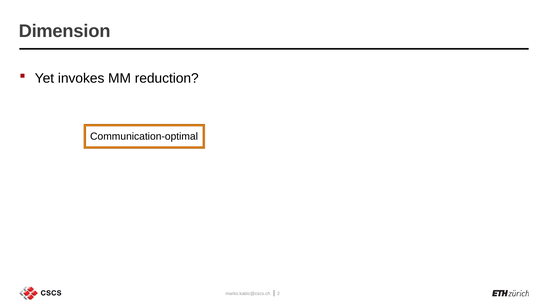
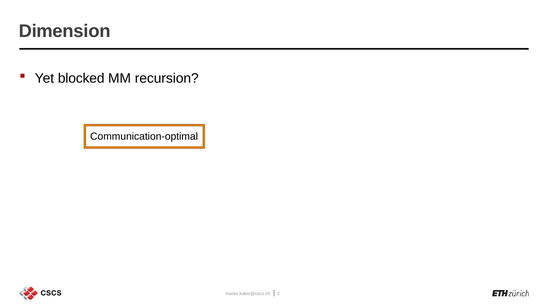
invokes: invokes -> blocked
reduction: reduction -> recursion
